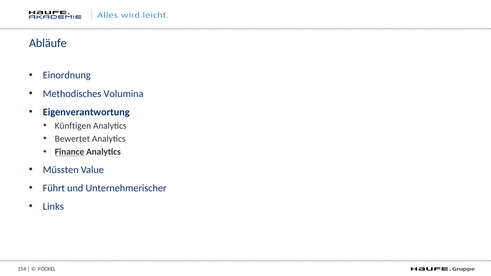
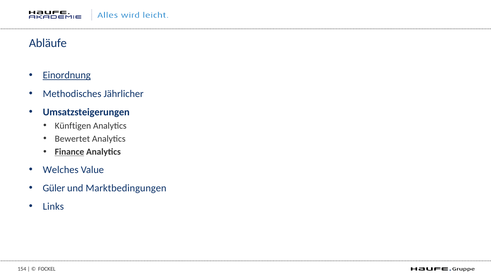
Einordnung underline: none -> present
Volumina: Volumina -> Jährlicher
Eigenverantwortung: Eigenverantwortung -> Umsatzsteigerungen
Müssten: Müssten -> Welches
Führt: Führt -> Güler
Unternehmerischer: Unternehmerischer -> Marktbedingungen
